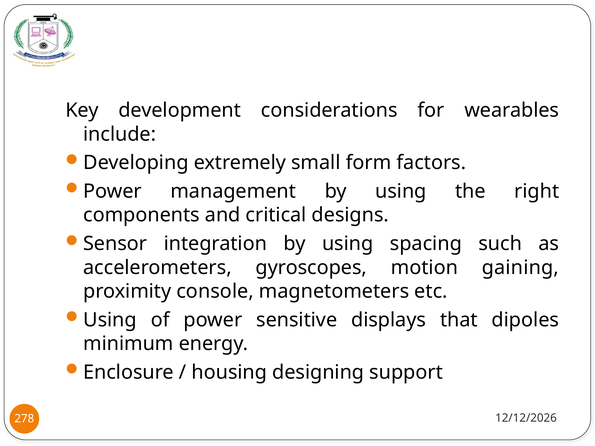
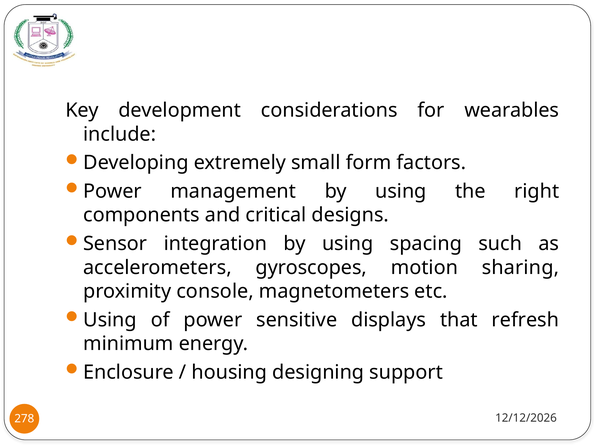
gaining: gaining -> sharing
dipoles: dipoles -> refresh
